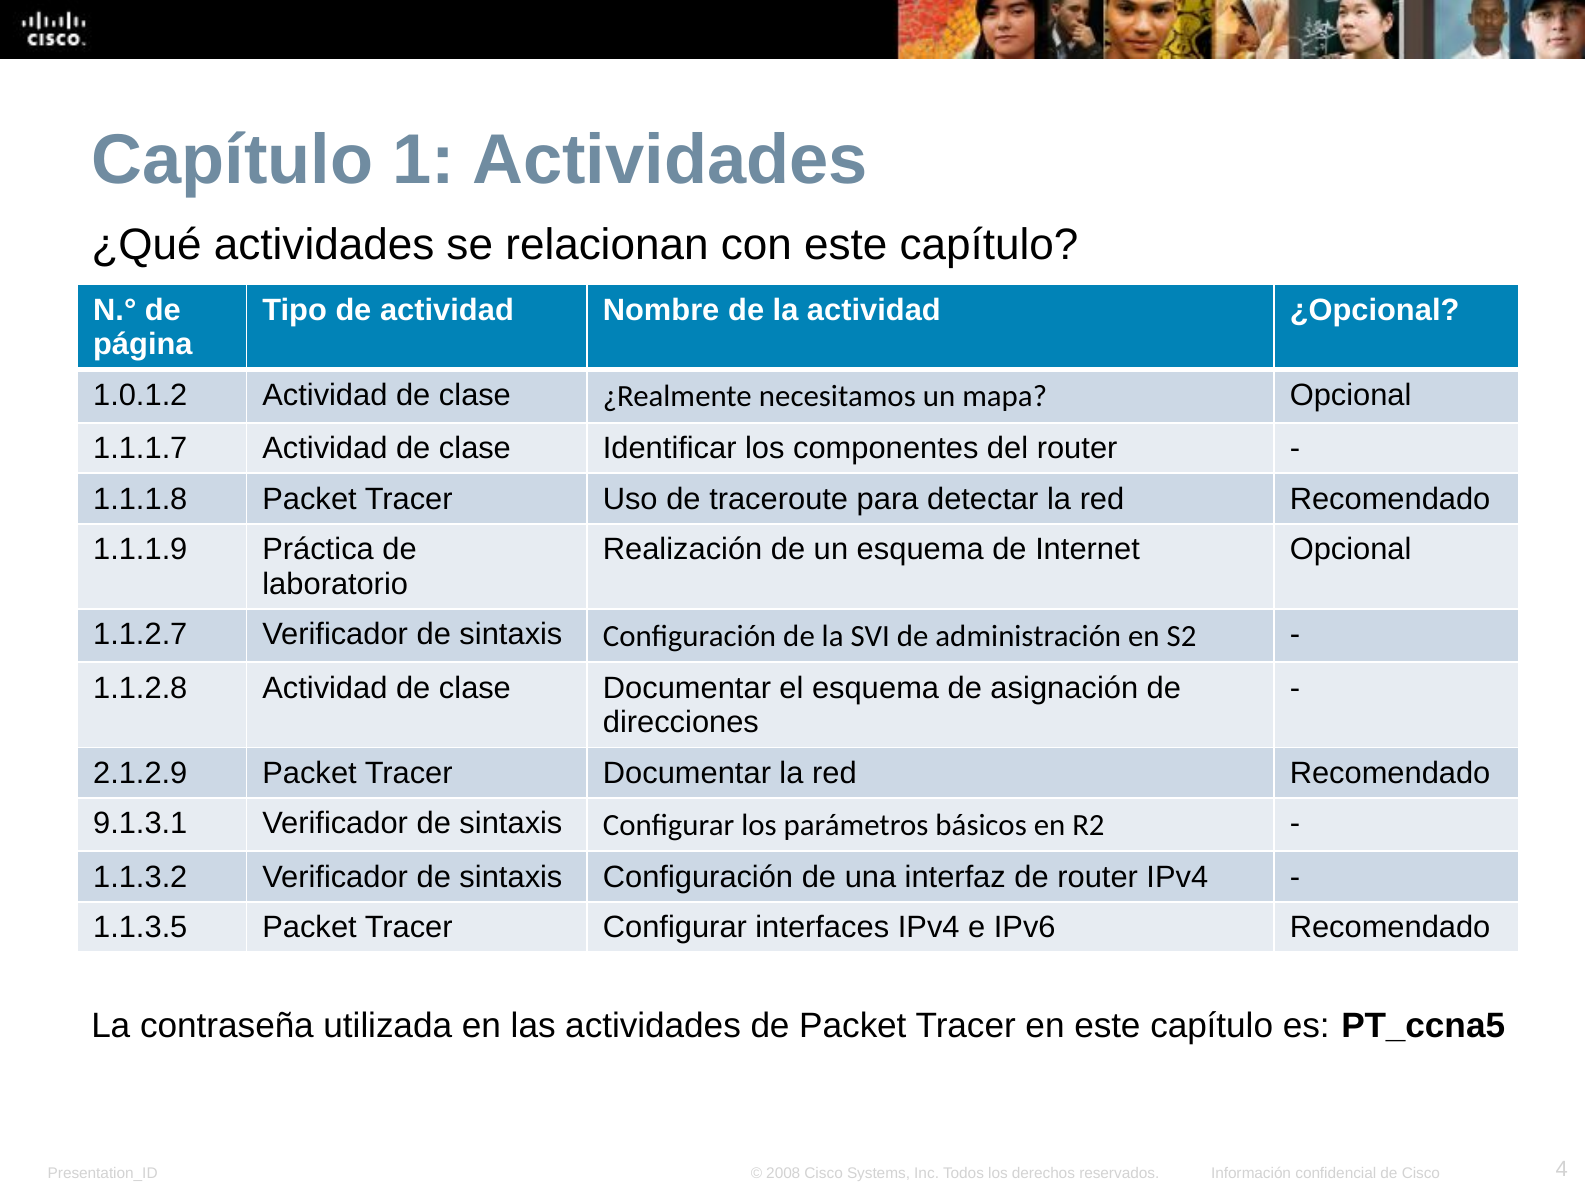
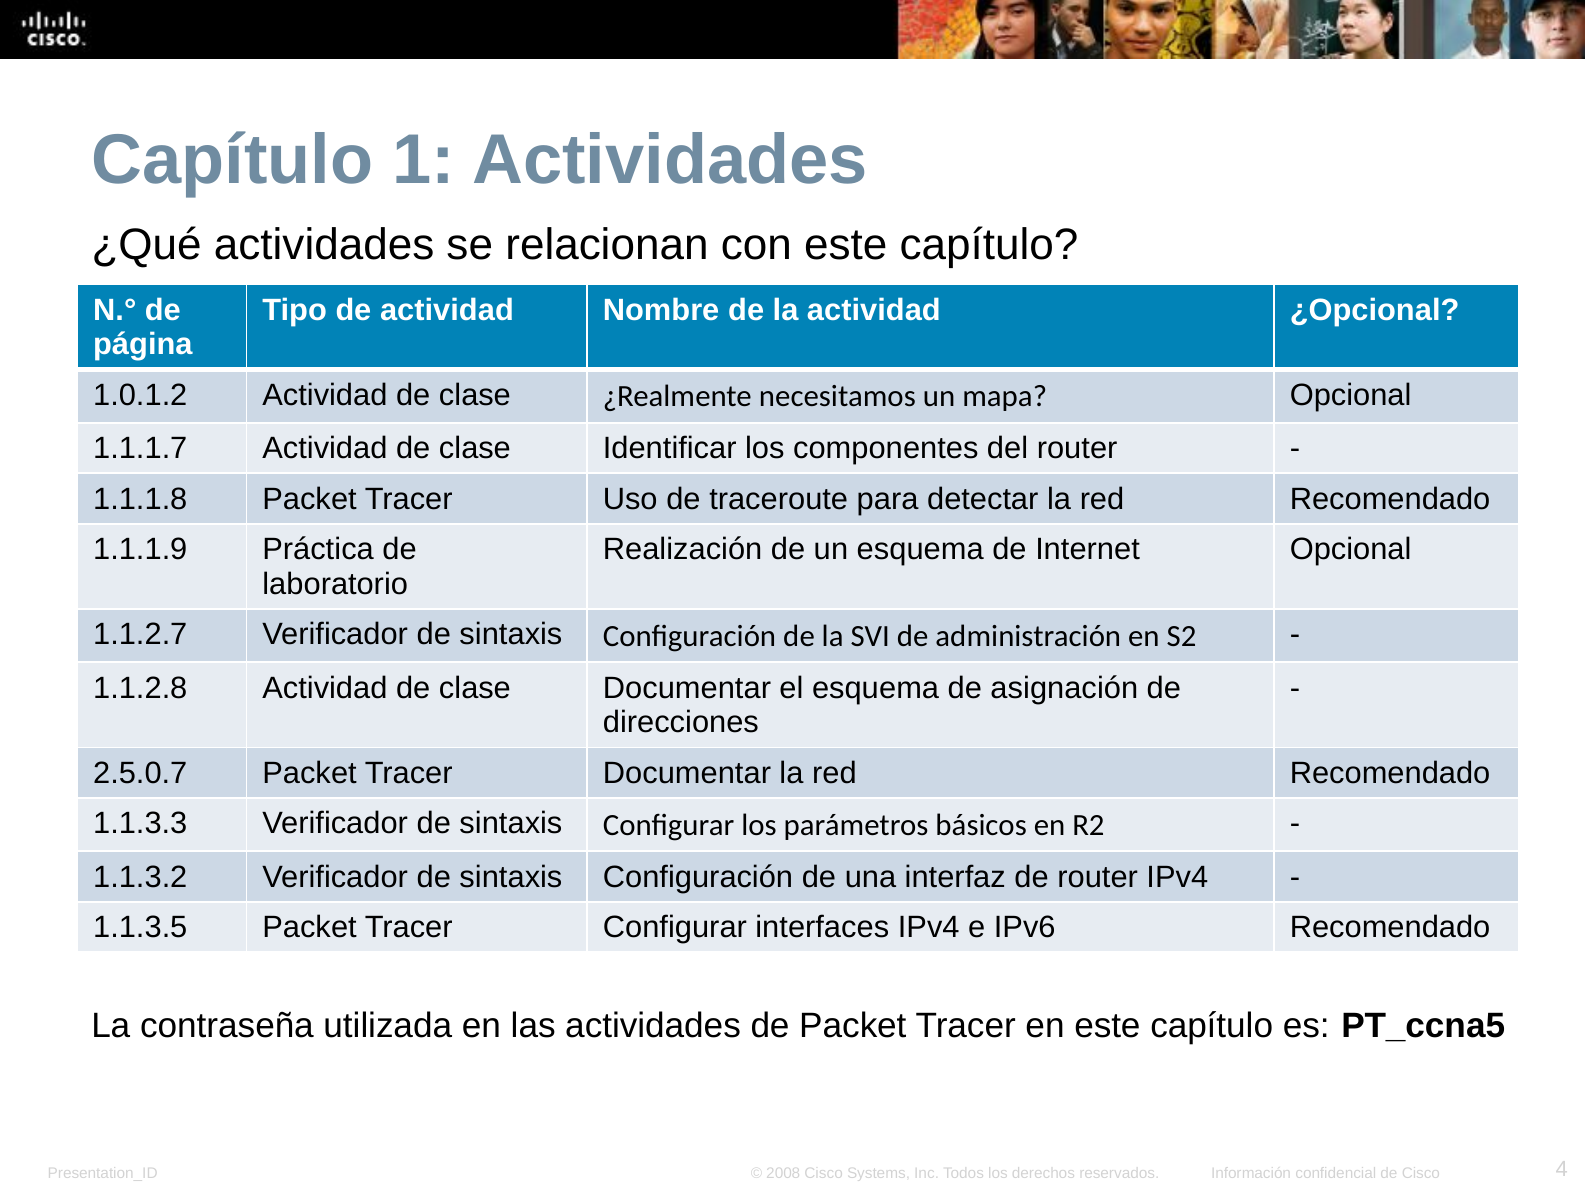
2.1.2.9: 2.1.2.9 -> 2.5.0.7
9.1.3.1: 9.1.3.1 -> 1.1.3.3
